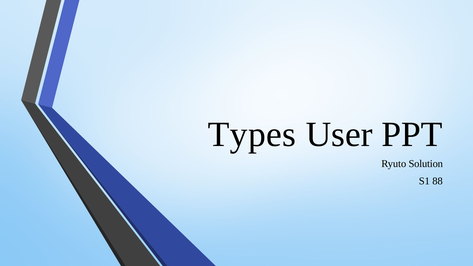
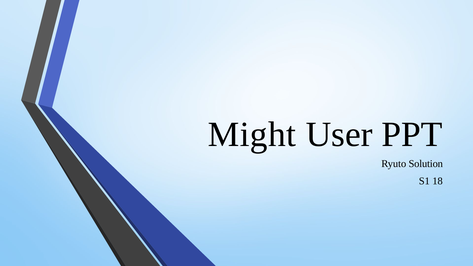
Types: Types -> Might
88: 88 -> 18
